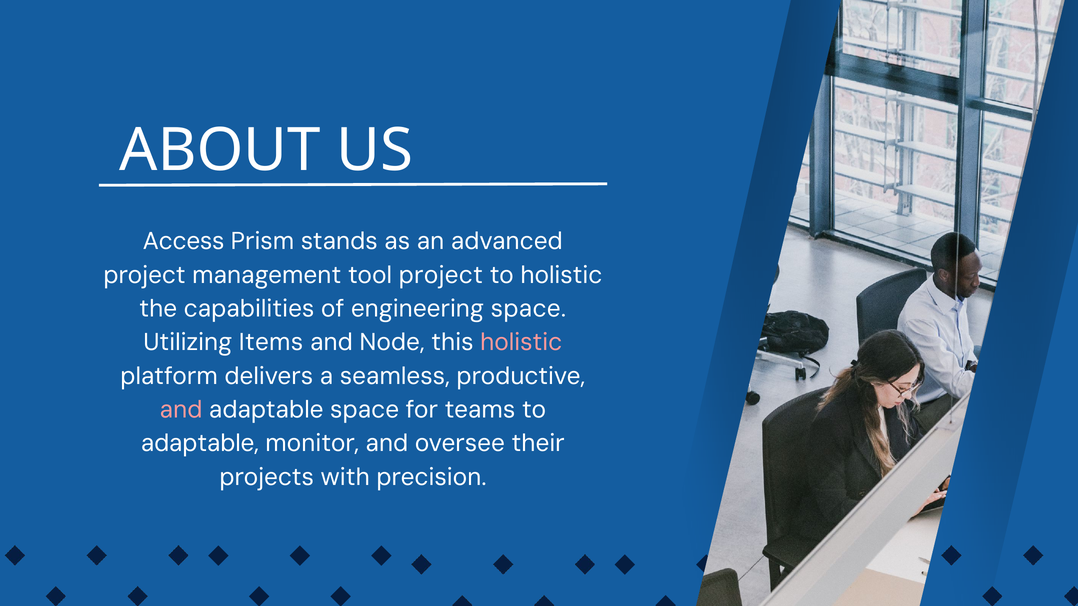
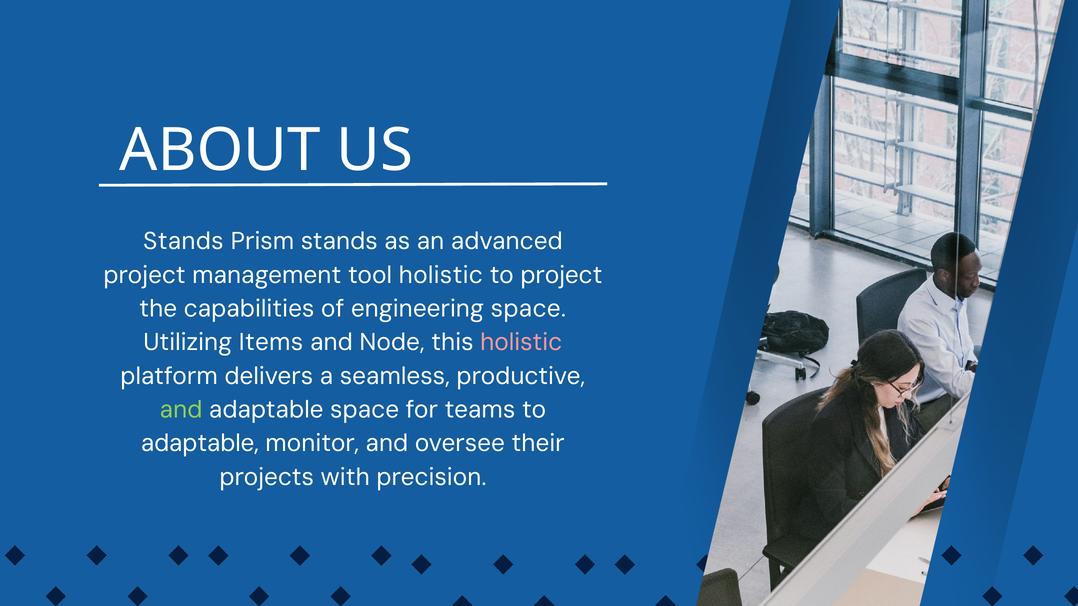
Access at (184, 242): Access -> Stands
tool project: project -> holistic
to holistic: holistic -> project
and at (181, 410) colour: pink -> light green
